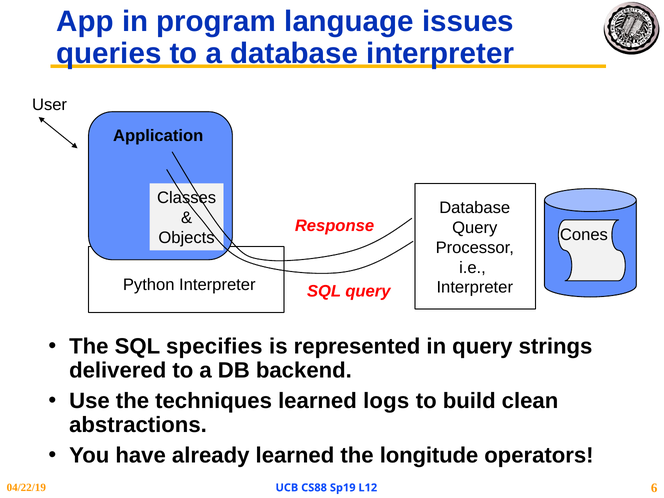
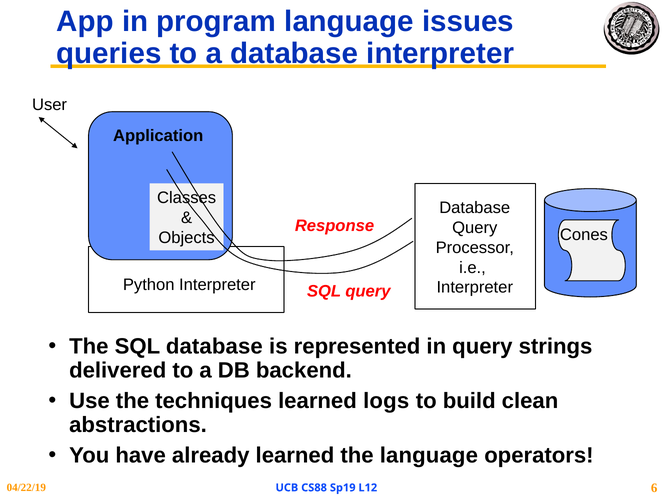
SQL specifies: specifies -> database
the longitude: longitude -> language
